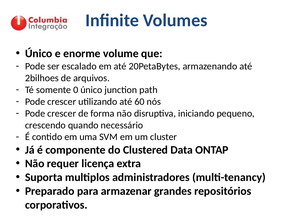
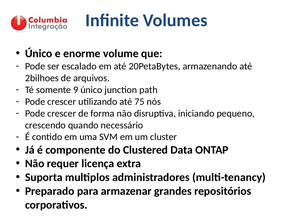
0: 0 -> 9
60: 60 -> 75
